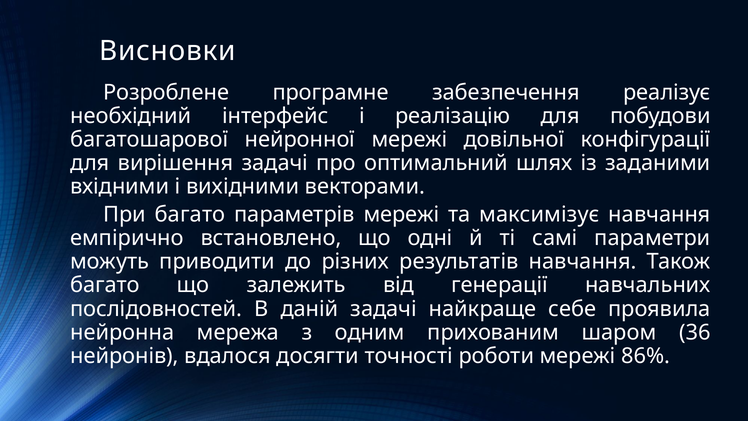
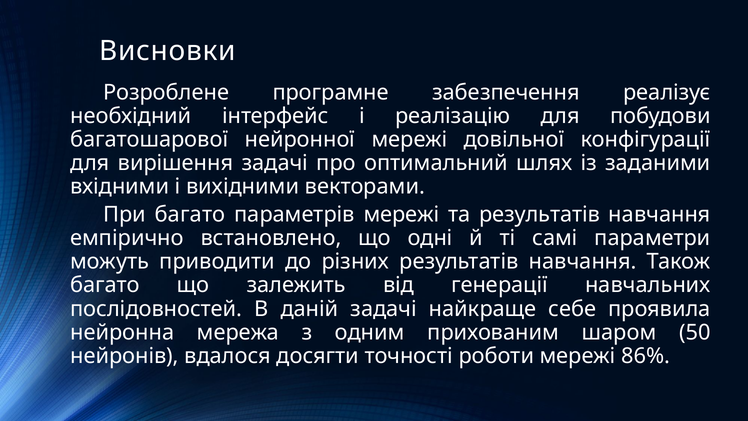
та максимізує: максимізує -> результатів
36: 36 -> 50
